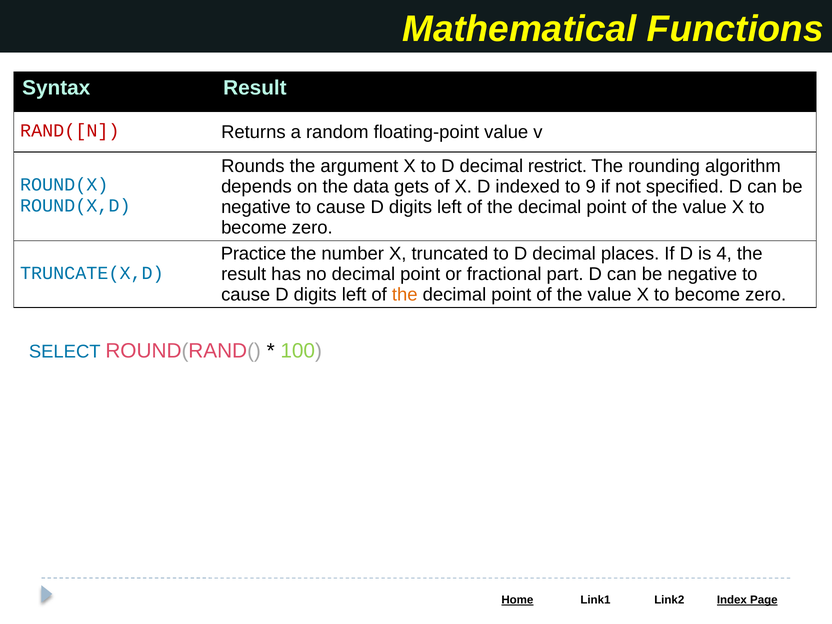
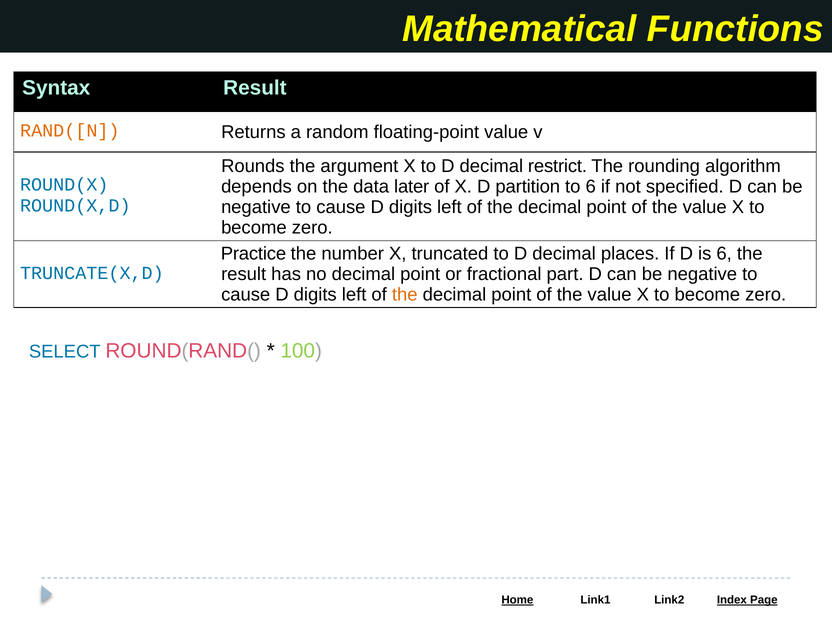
RAND([N colour: red -> orange
gets: gets -> later
indexed: indexed -> partition
to 9: 9 -> 6
is 4: 4 -> 6
